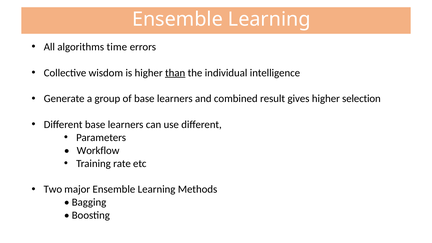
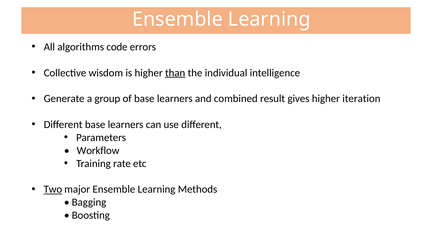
time: time -> code
selection: selection -> iteration
Two underline: none -> present
